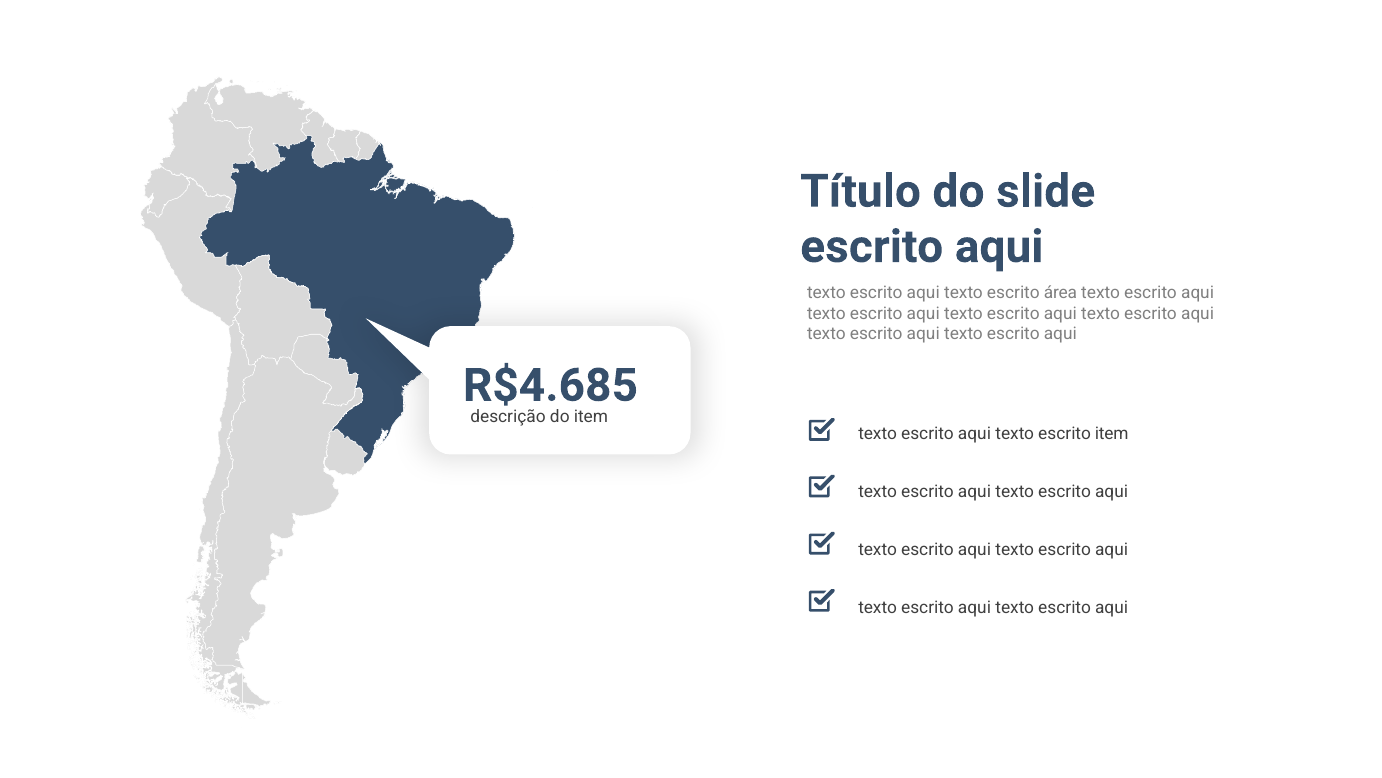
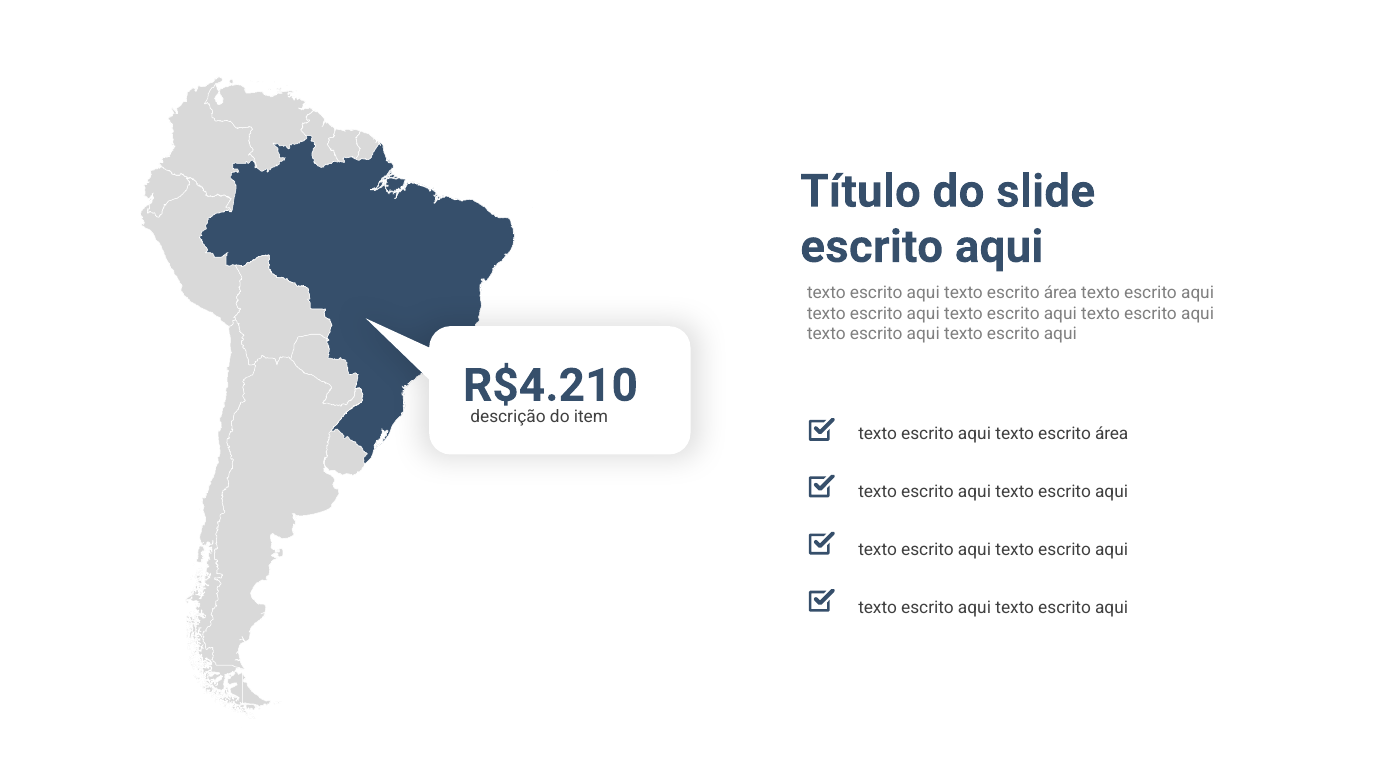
R$4.685: R$4.685 -> R$4.210
item at (1112, 433): item -> área
